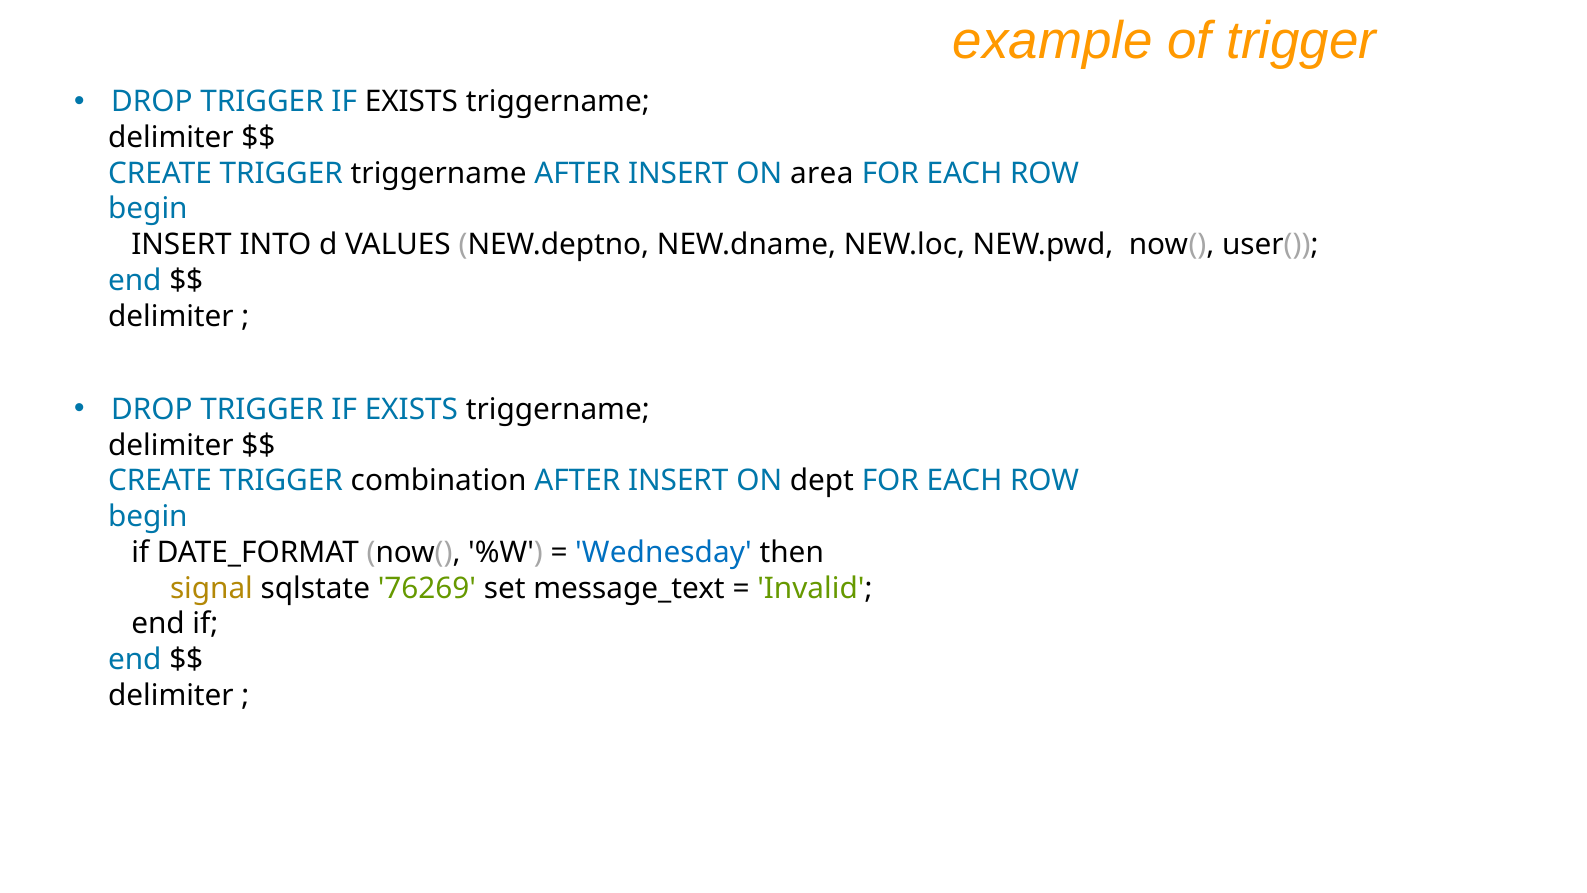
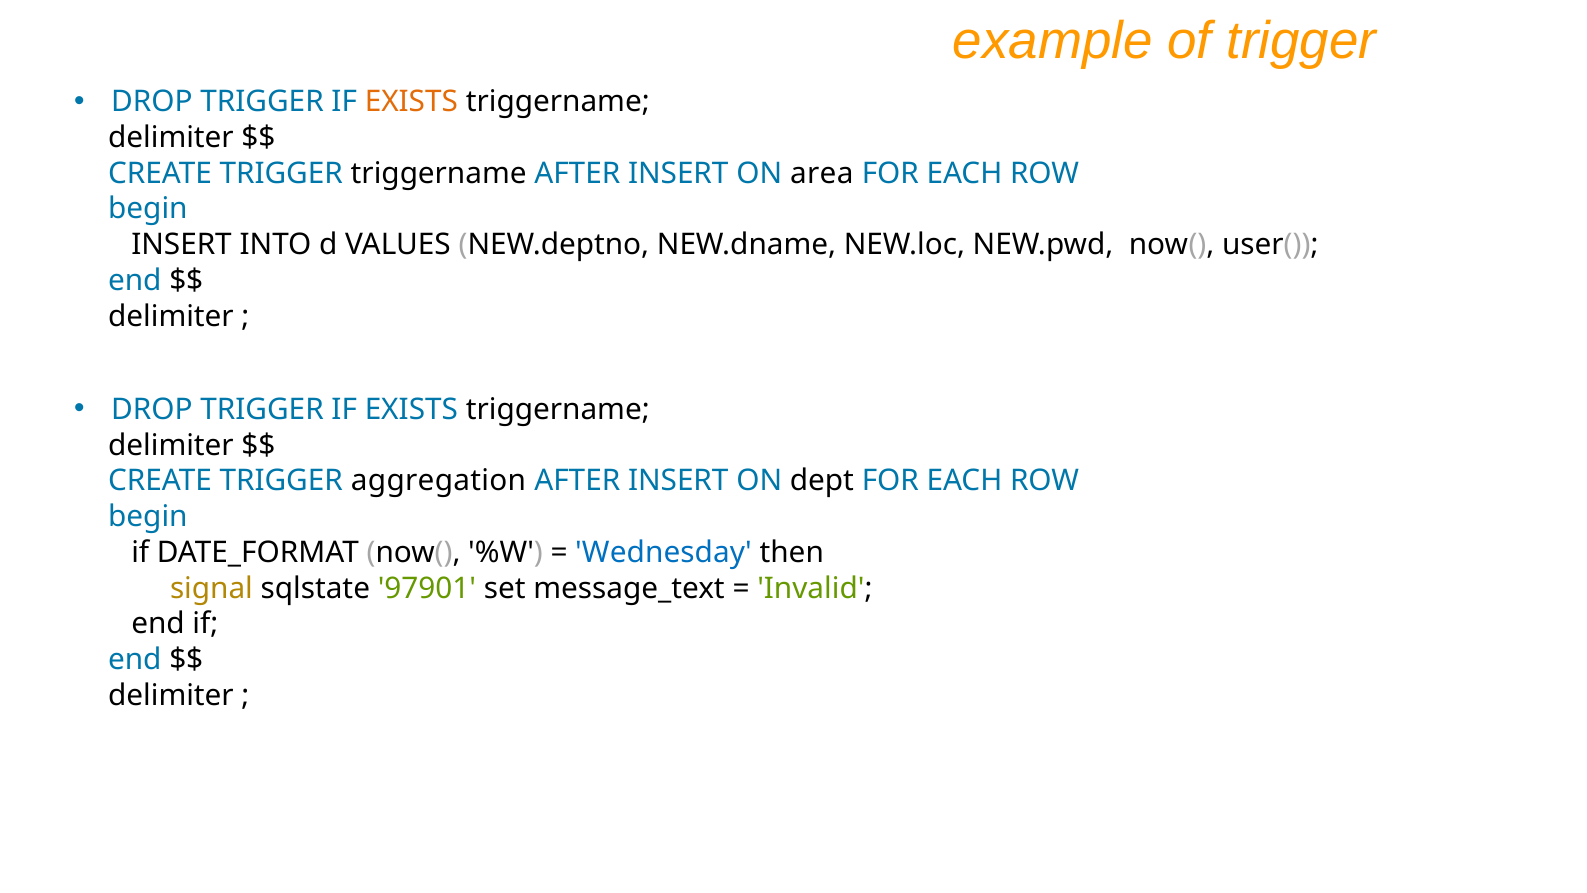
EXISTS at (411, 102) colour: black -> orange
combination: combination -> aggregation
76269: 76269 -> 97901
